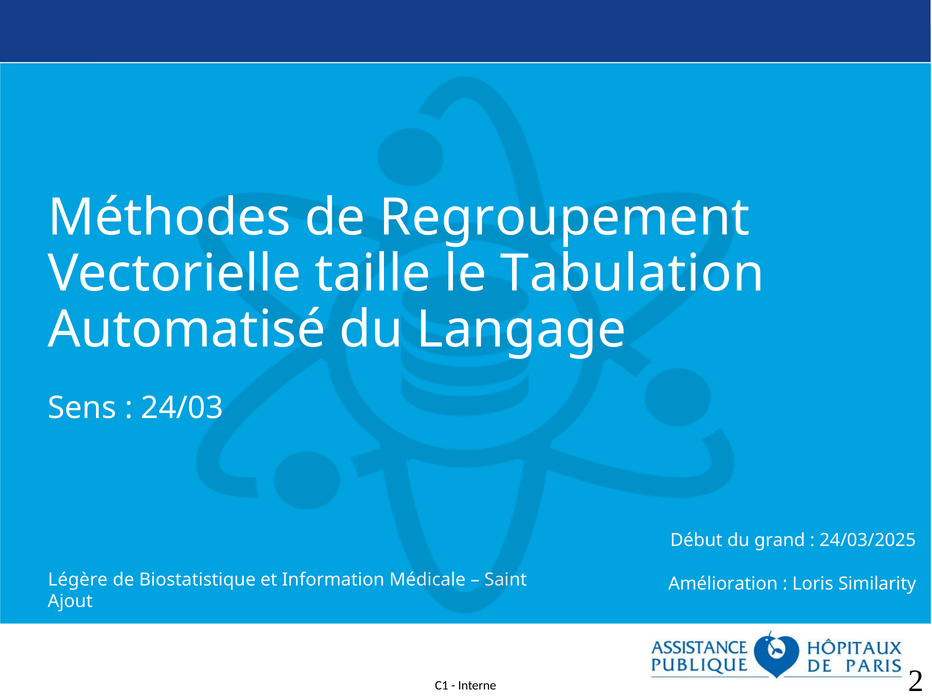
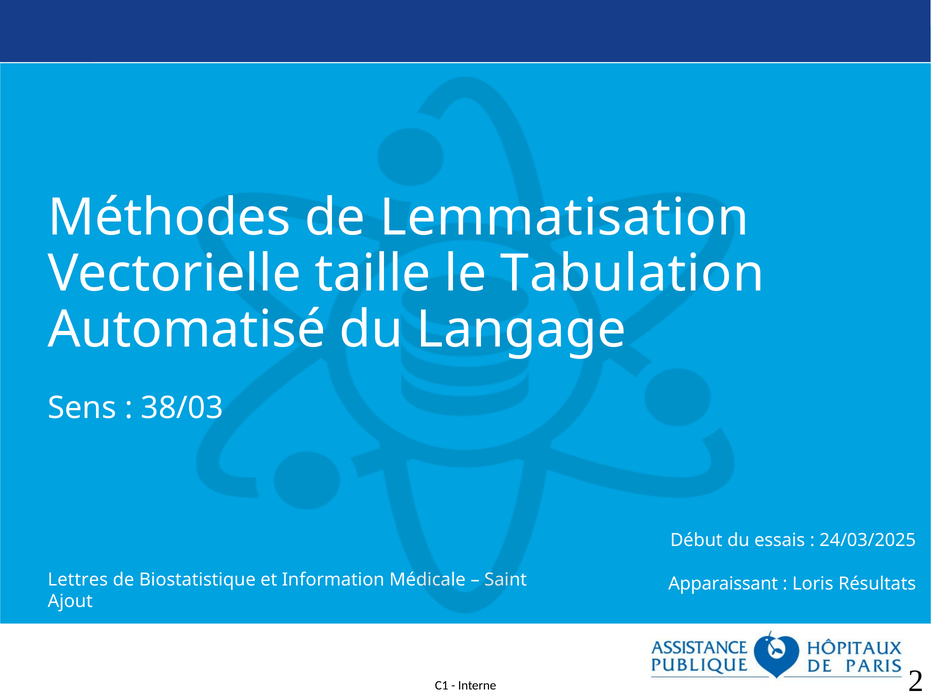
Regroupement: Regroupement -> Lemmatisation
24/03: 24/03 -> 38/03
grand: grand -> essais
Légère: Légère -> Lettres
Amélioration: Amélioration -> Apparaissant
Similarity: Similarity -> Résultats
